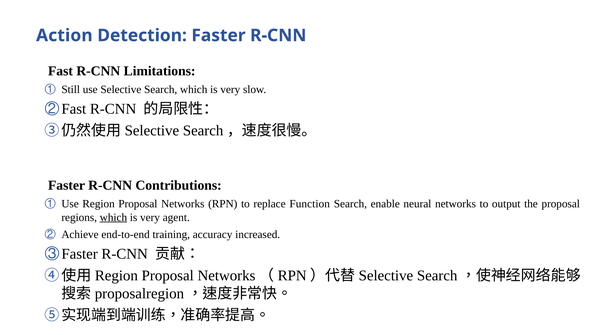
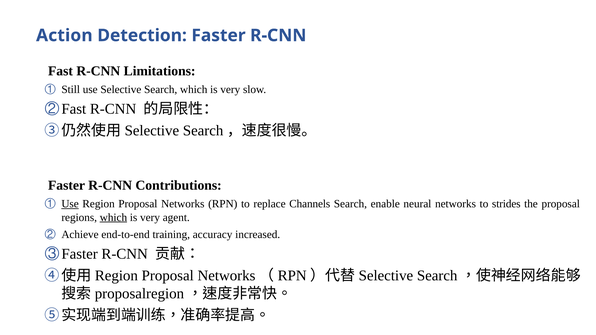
Use at (70, 204) underline: none -> present
Function: Function -> Channels
output: output -> strides
